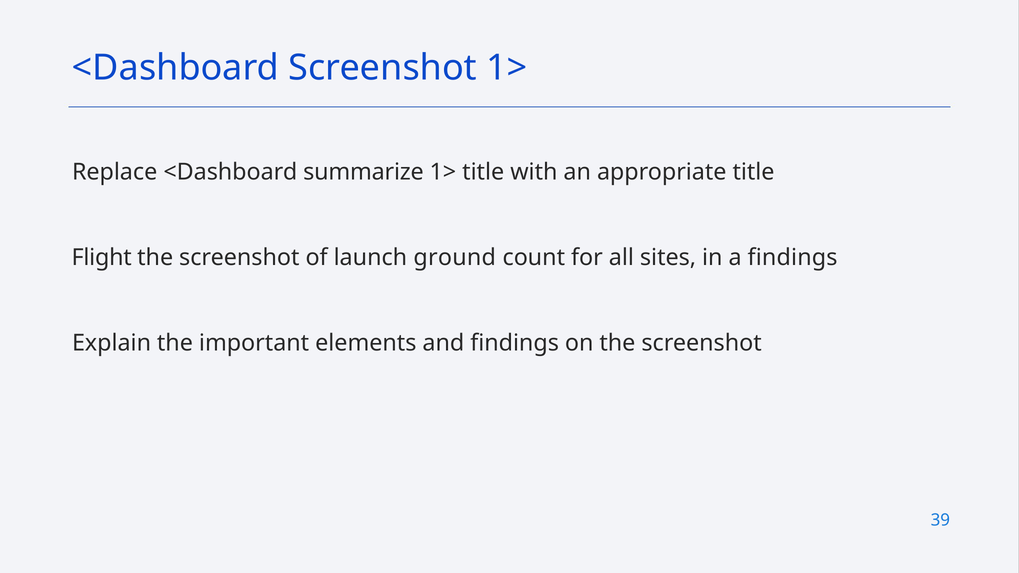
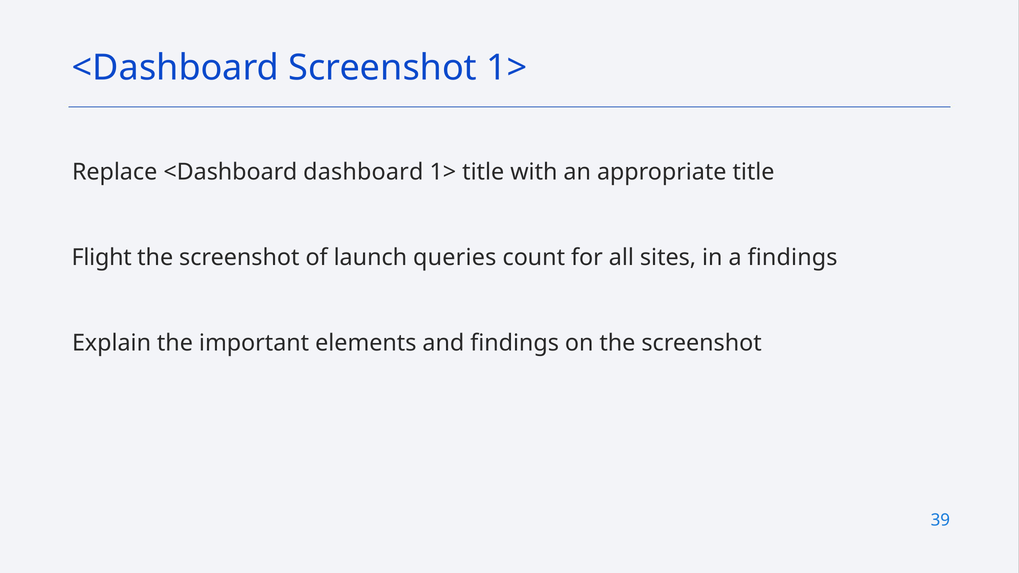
summarize: summarize -> dashboard
ground: ground -> queries
